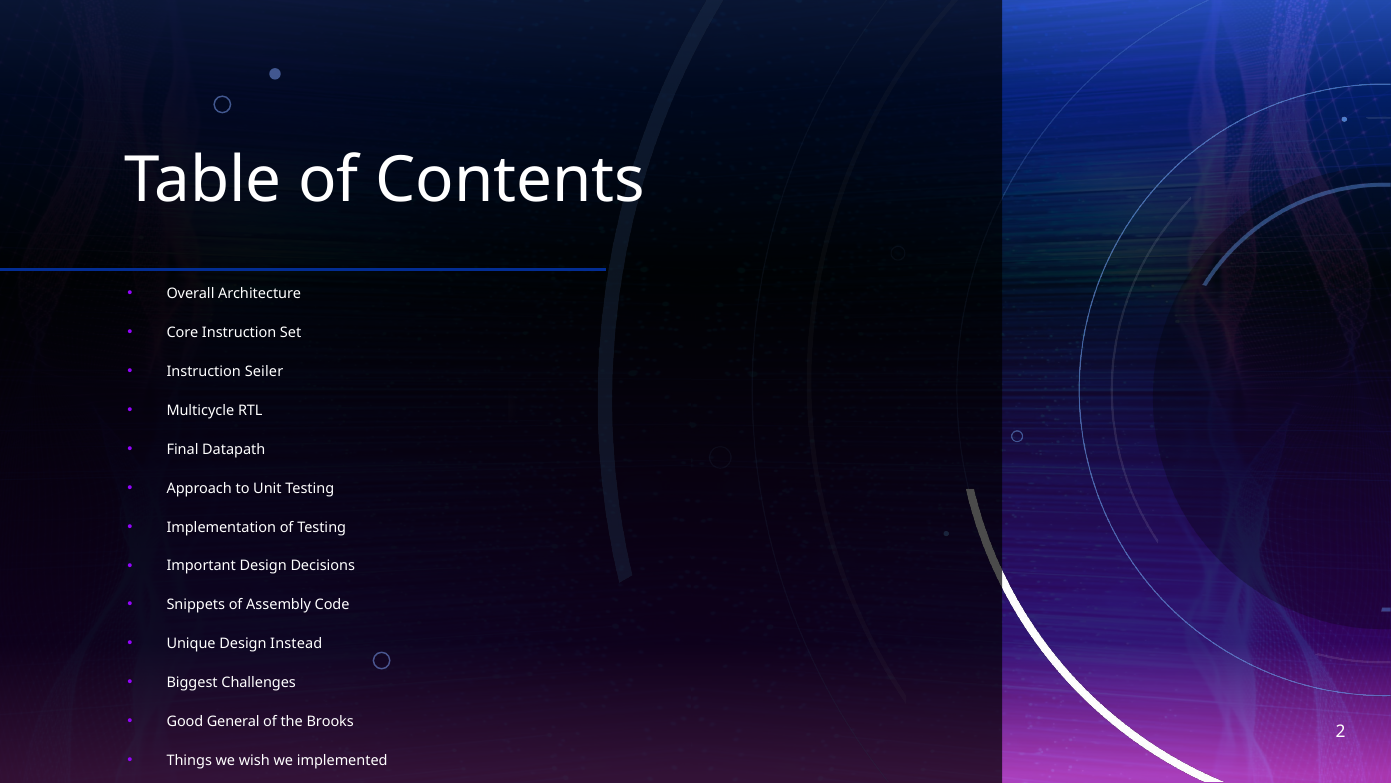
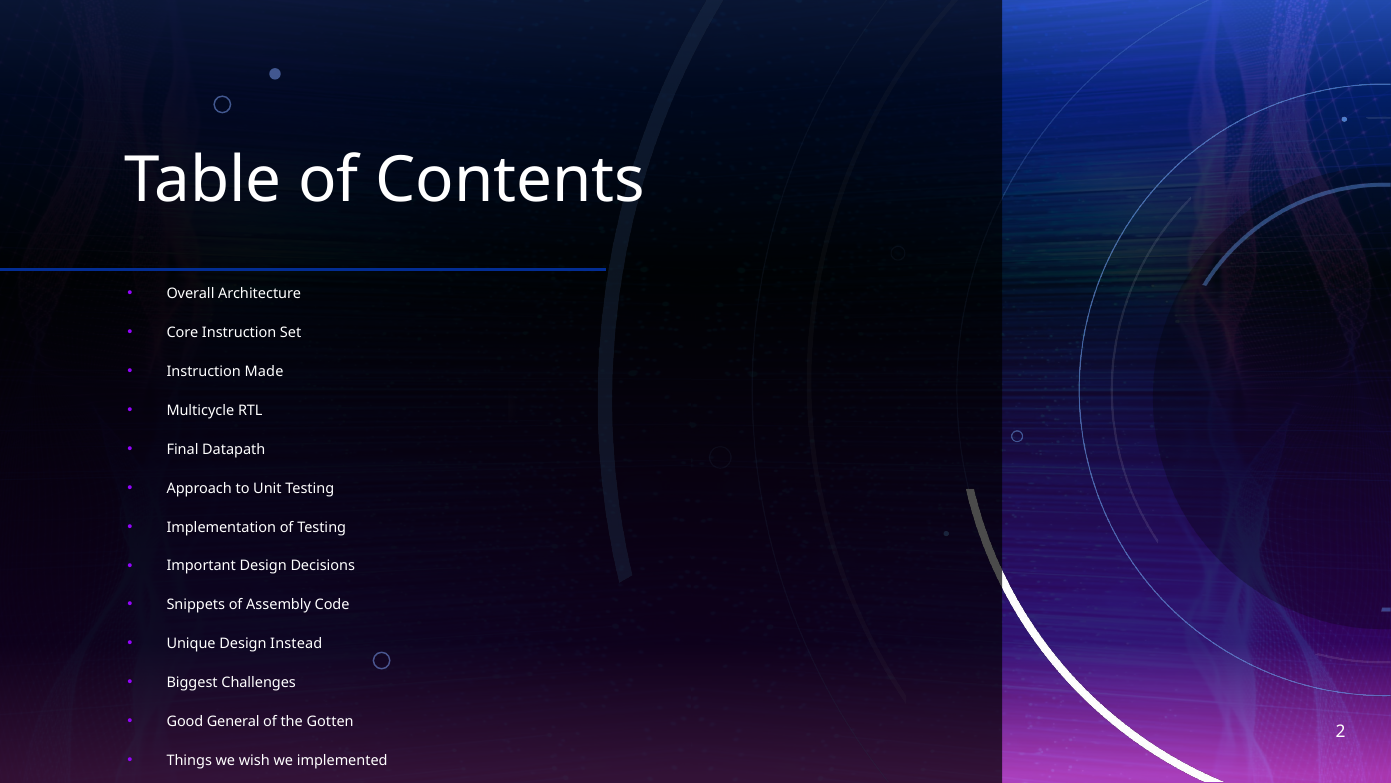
Seiler: Seiler -> Made
Brooks: Brooks -> Gotten
